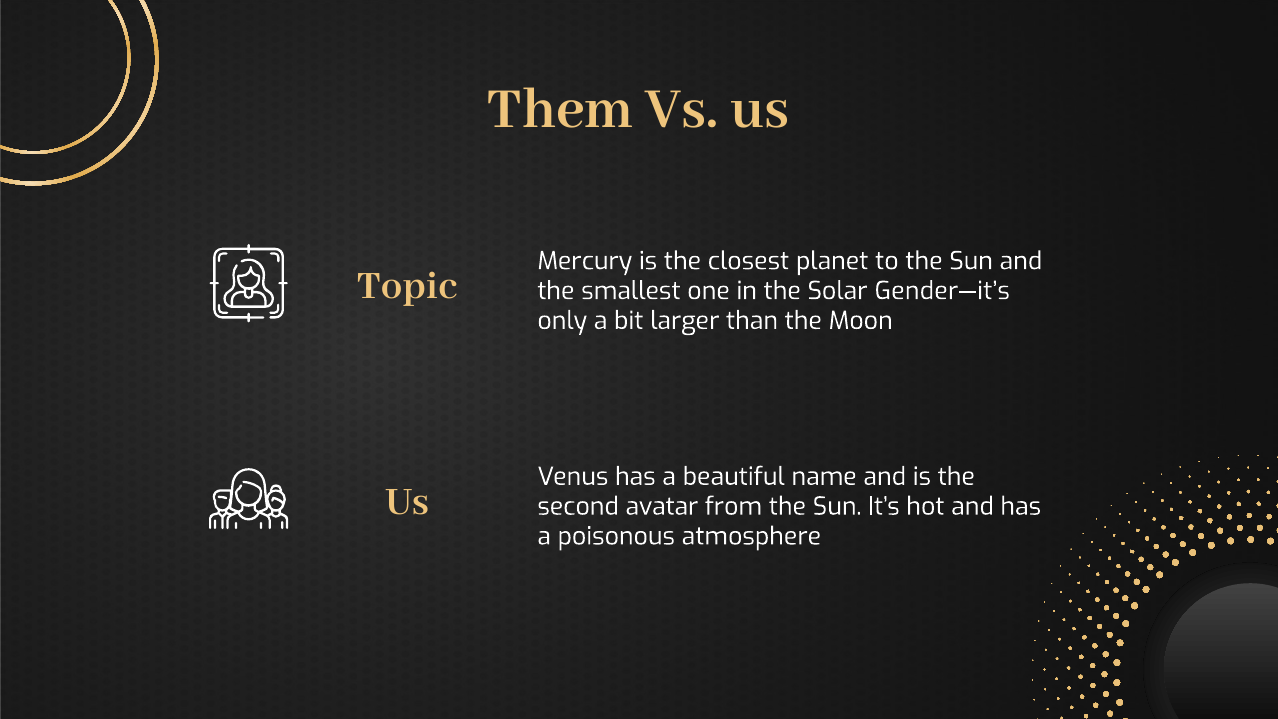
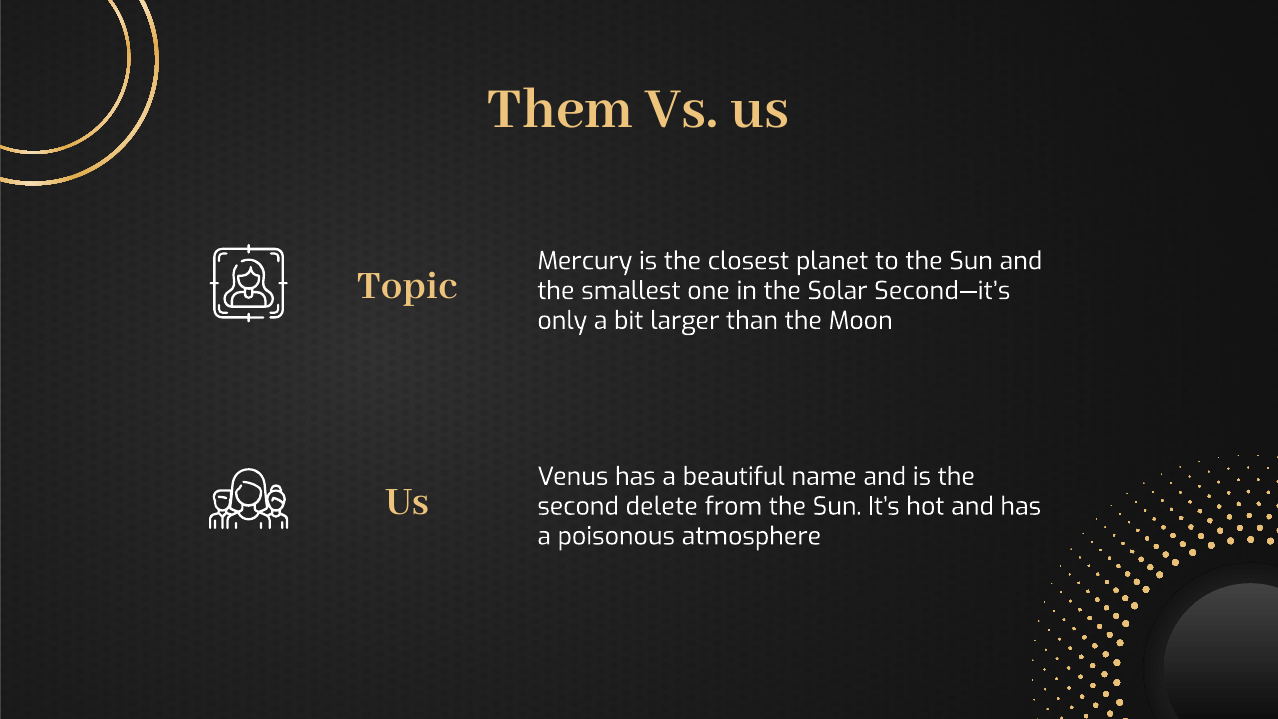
Gender—it’s: Gender—it’s -> Second—it’s
avatar: avatar -> delete
